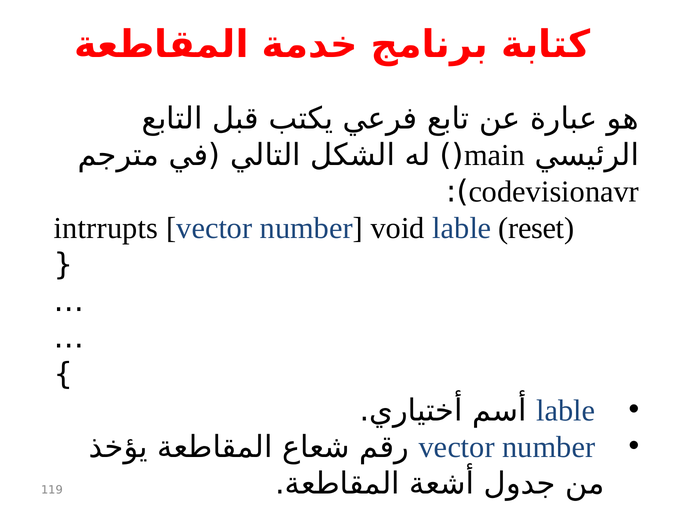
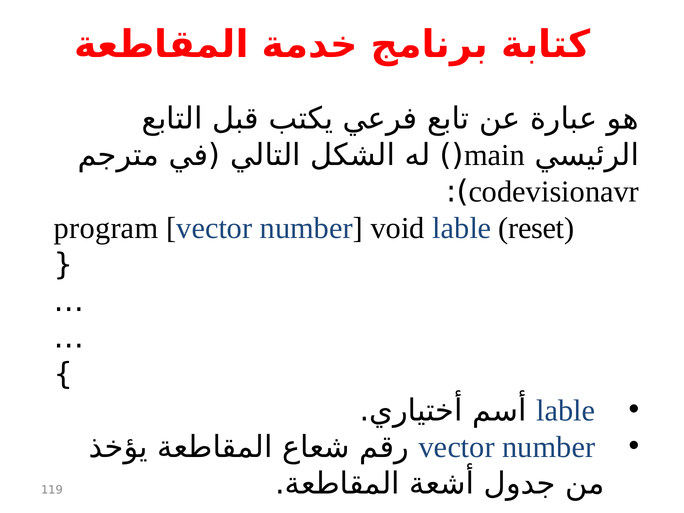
intrrupts: intrrupts -> program
